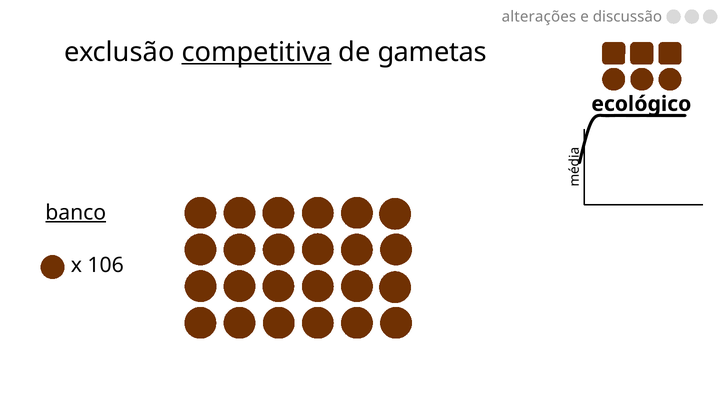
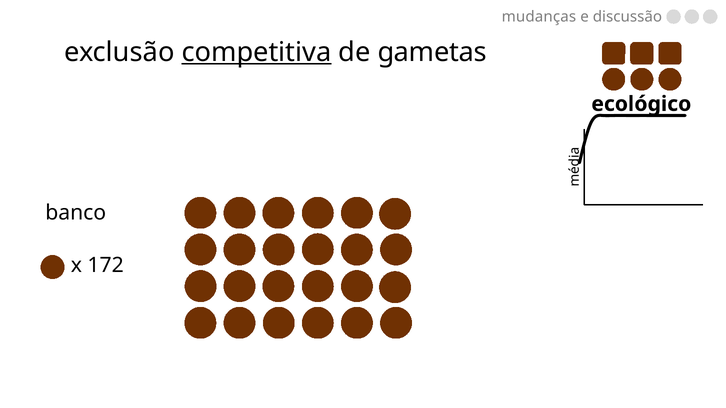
alterações: alterações -> mudanças
banco underline: present -> none
106: 106 -> 172
